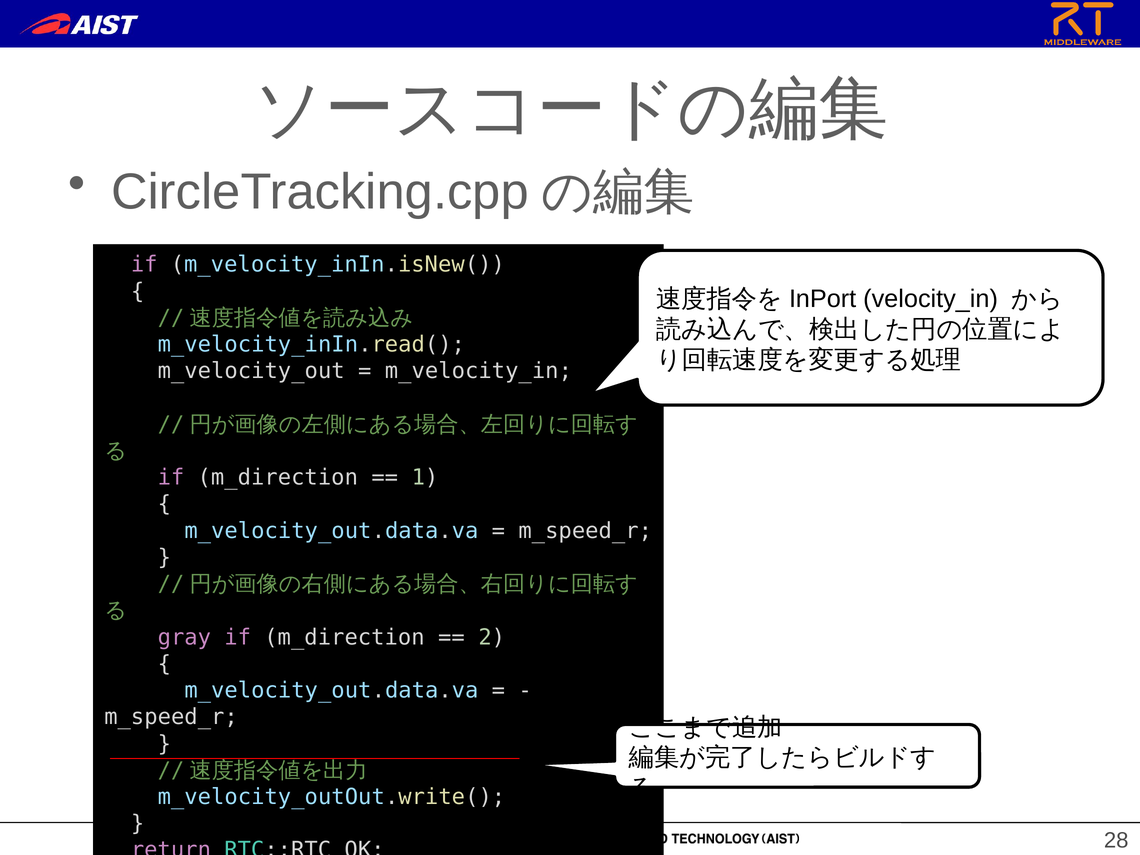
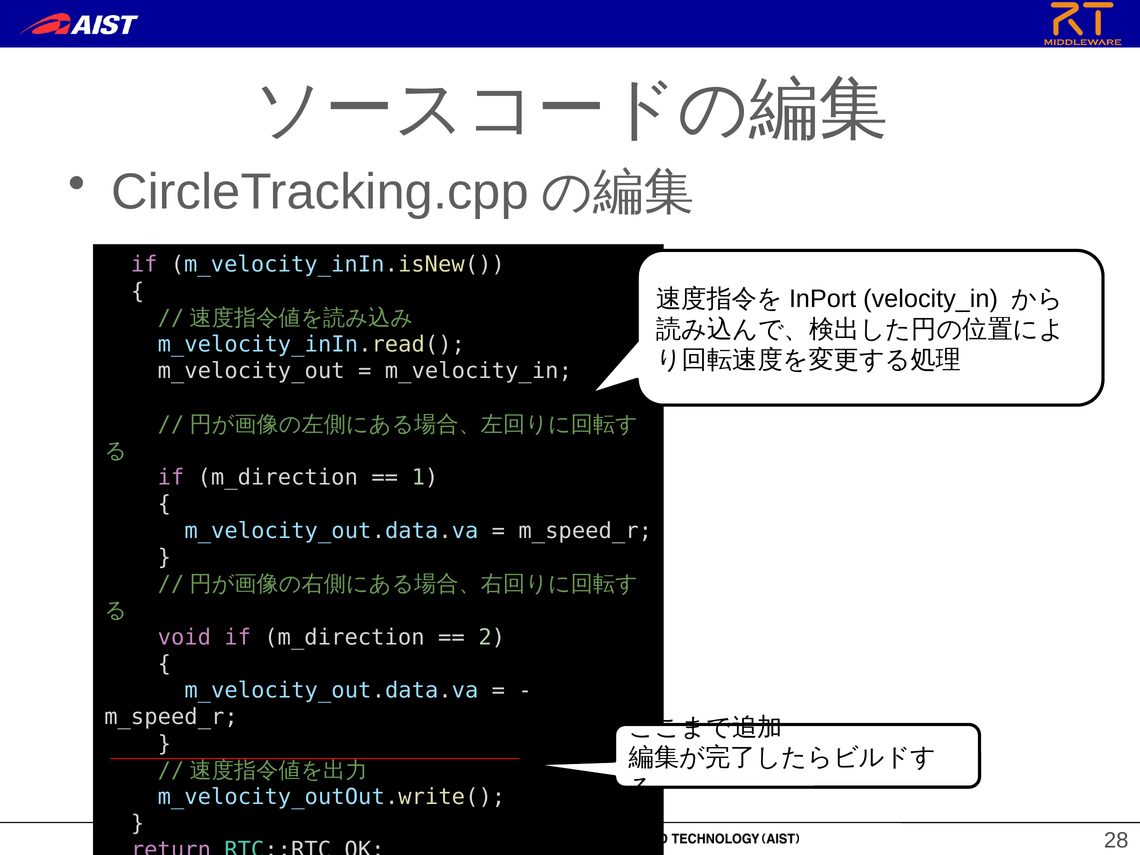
gray: gray -> void
